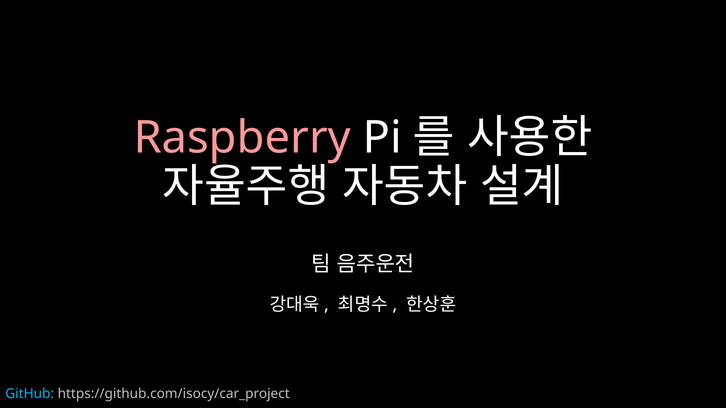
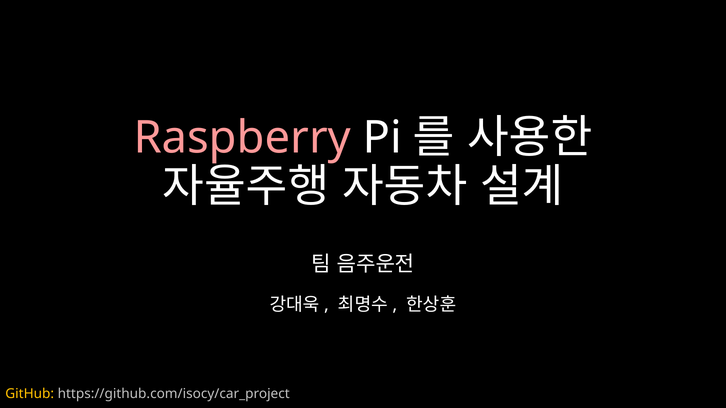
GitHub colour: light blue -> yellow
